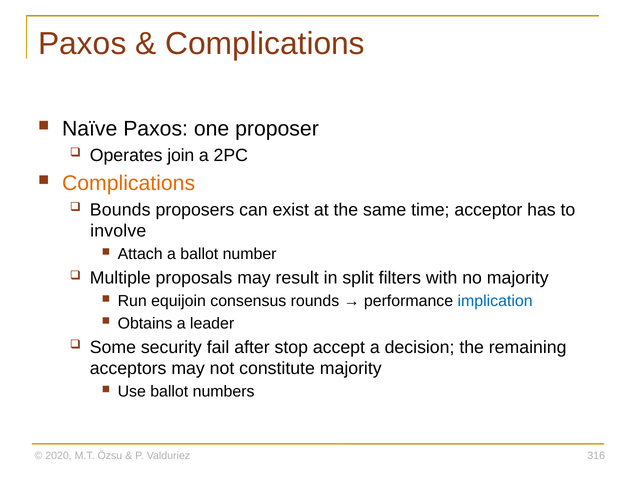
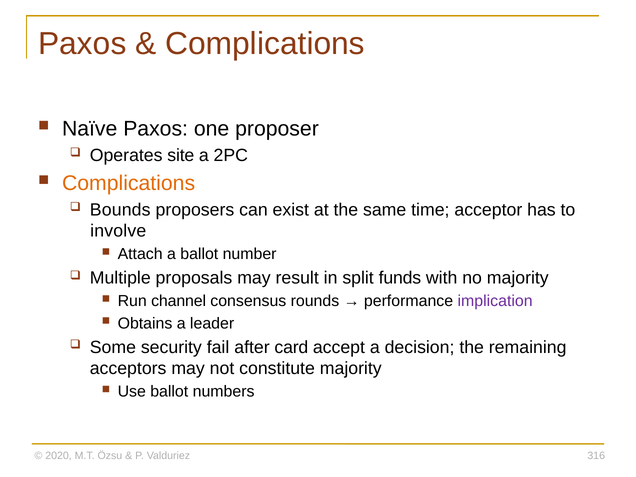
join: join -> site
filters: filters -> funds
equijoin: equijoin -> channel
implication colour: blue -> purple
stop: stop -> card
